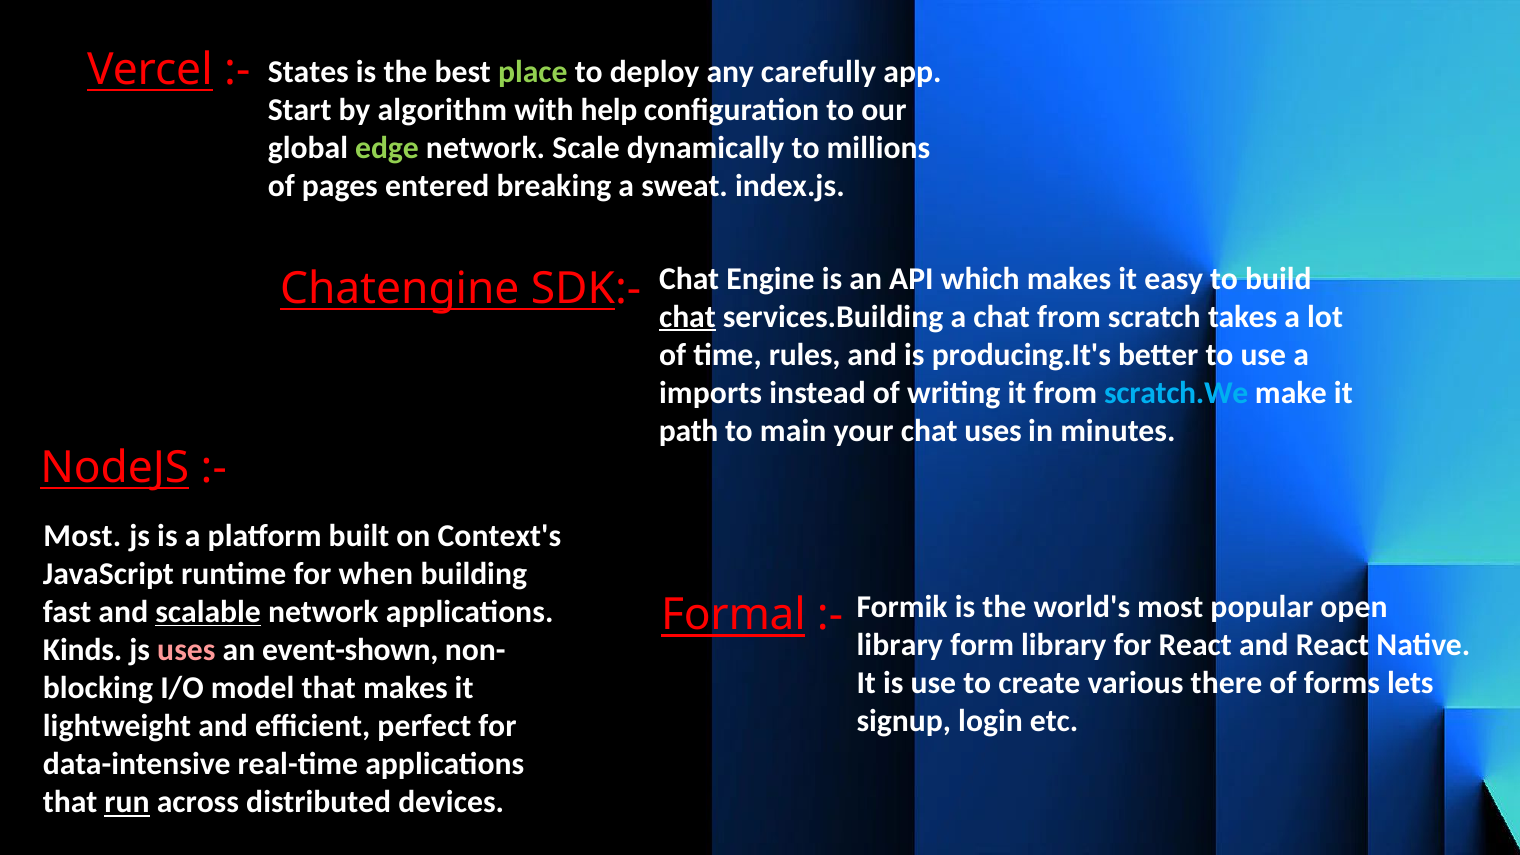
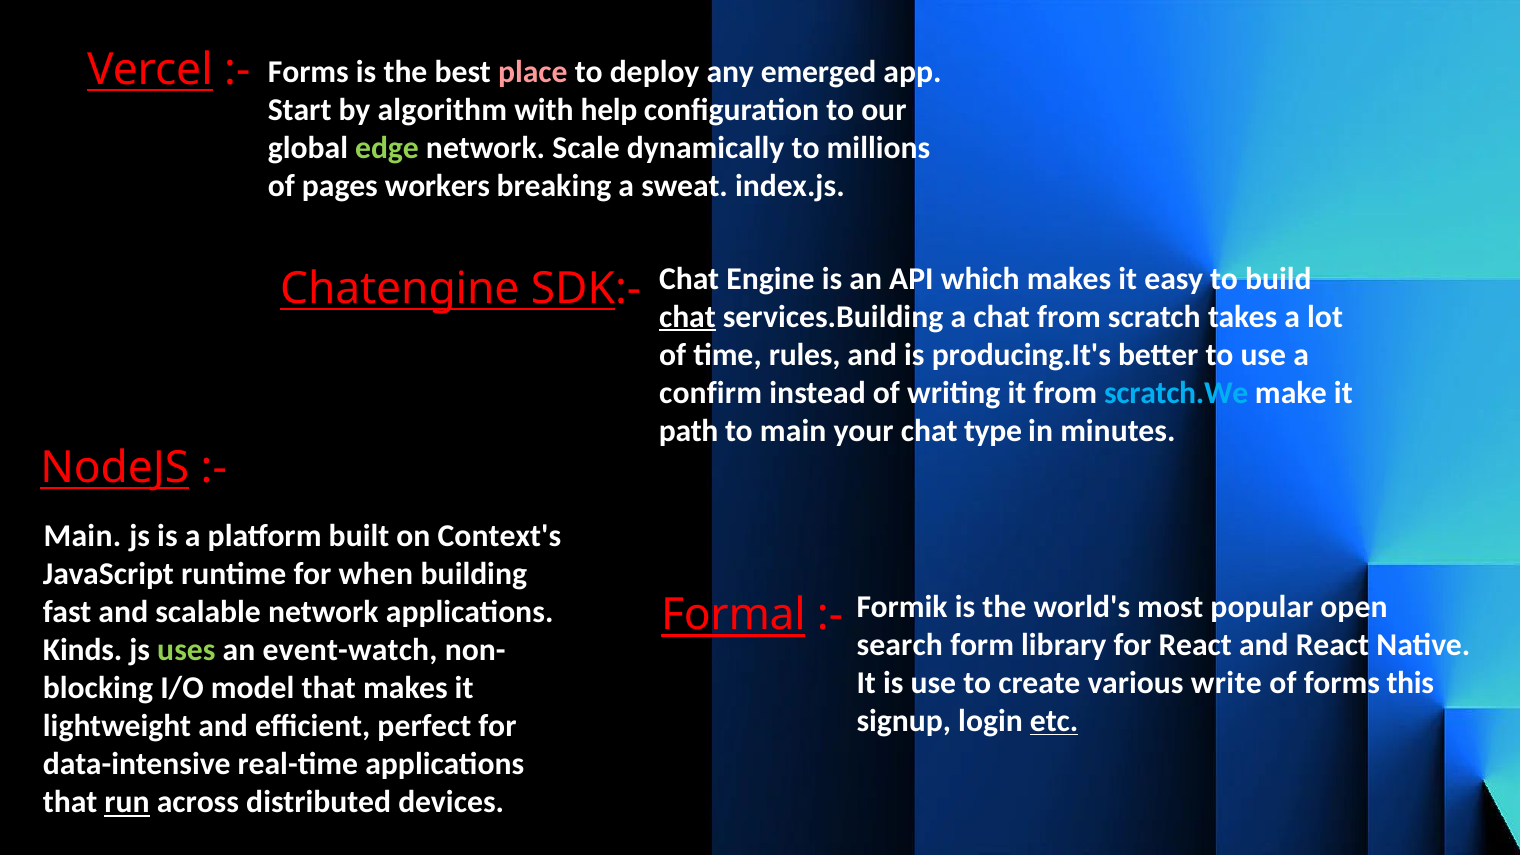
States at (308, 72): States -> Forms
place colour: light green -> pink
carefully: carefully -> emerged
entered: entered -> workers
imports: imports -> confirm
chat uses: uses -> type
Most at (82, 536): Most -> Main
scalable underline: present -> none
library at (900, 645): library -> search
uses at (186, 650) colour: pink -> light green
event-shown: event-shown -> event-watch
there: there -> write
lets: lets -> this
etc underline: none -> present
